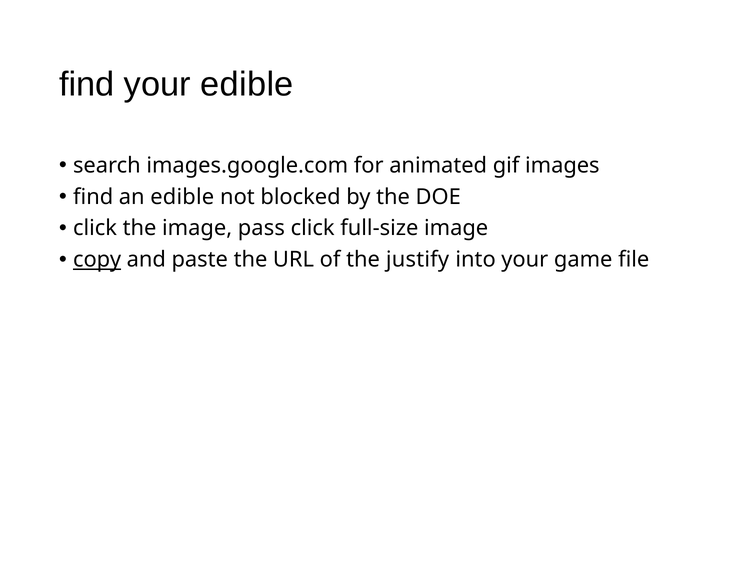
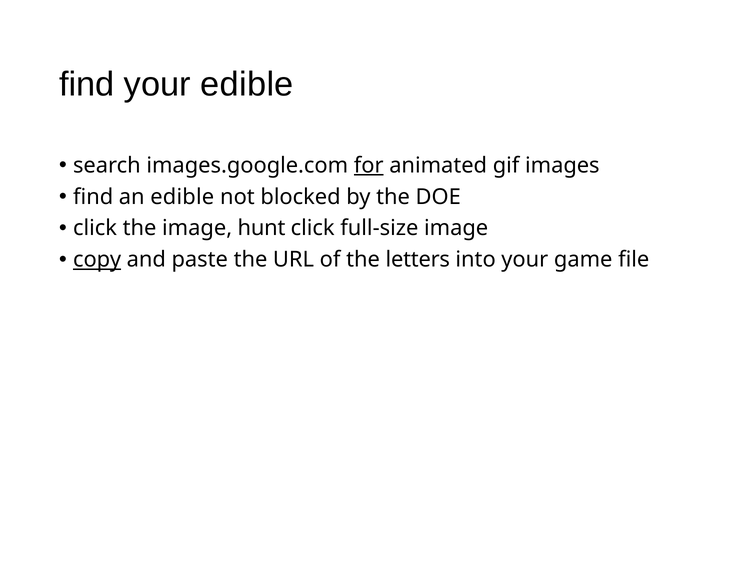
for underline: none -> present
pass: pass -> hunt
justify: justify -> letters
